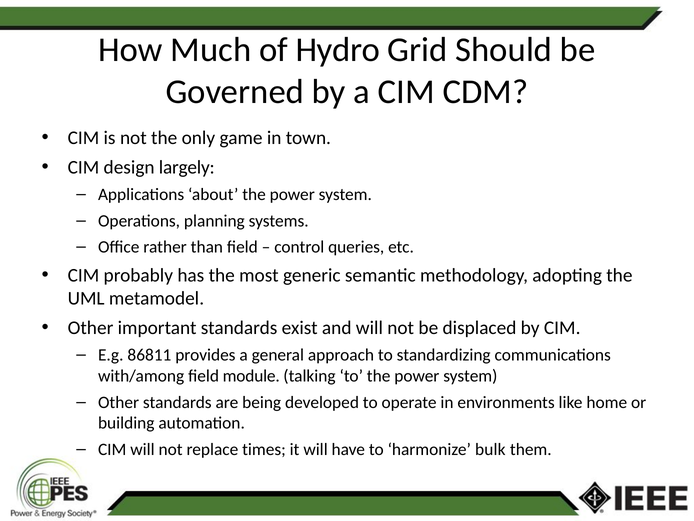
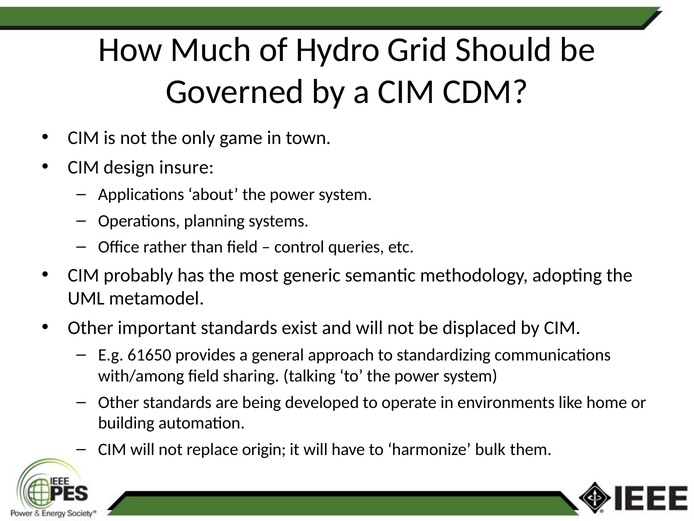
largely: largely -> insure
86811: 86811 -> 61650
module: module -> sharing
times: times -> origin
